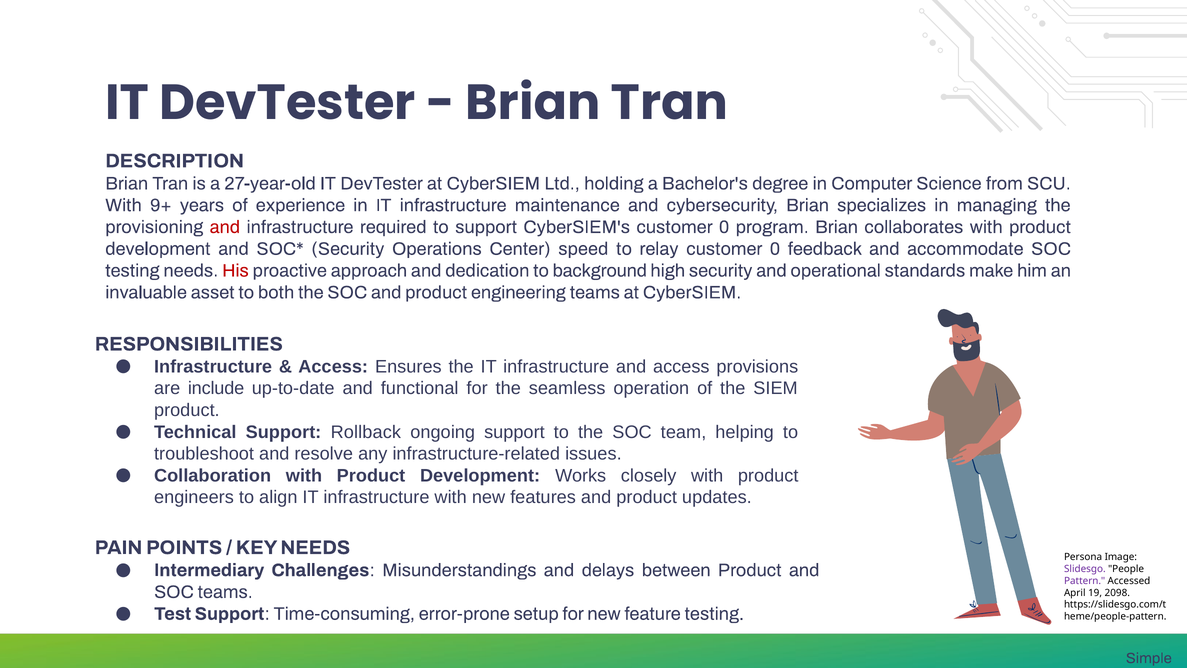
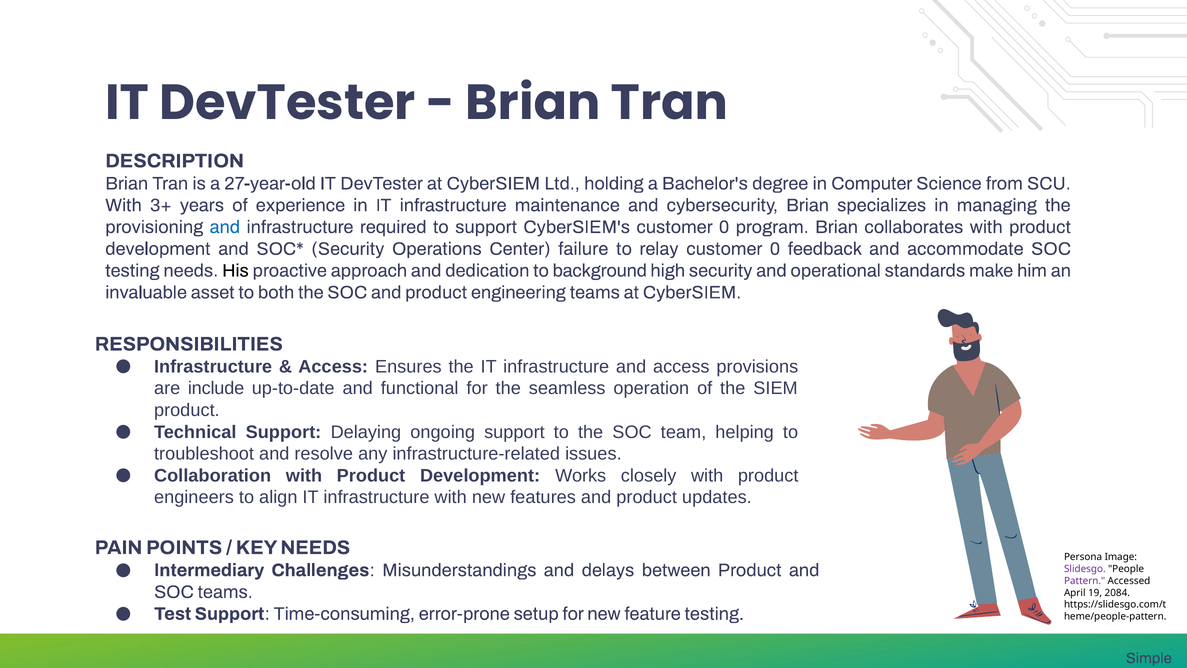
9+: 9+ -> 3+
and at (225, 227) colour: red -> blue
speed: speed -> failure
His colour: red -> black
Rollback: Rollback -> Delaying
2098: 2098 -> 2084
